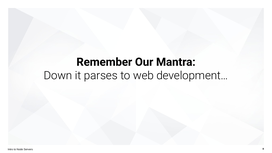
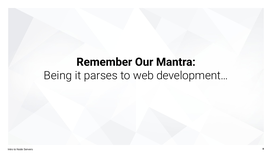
Down: Down -> Being
